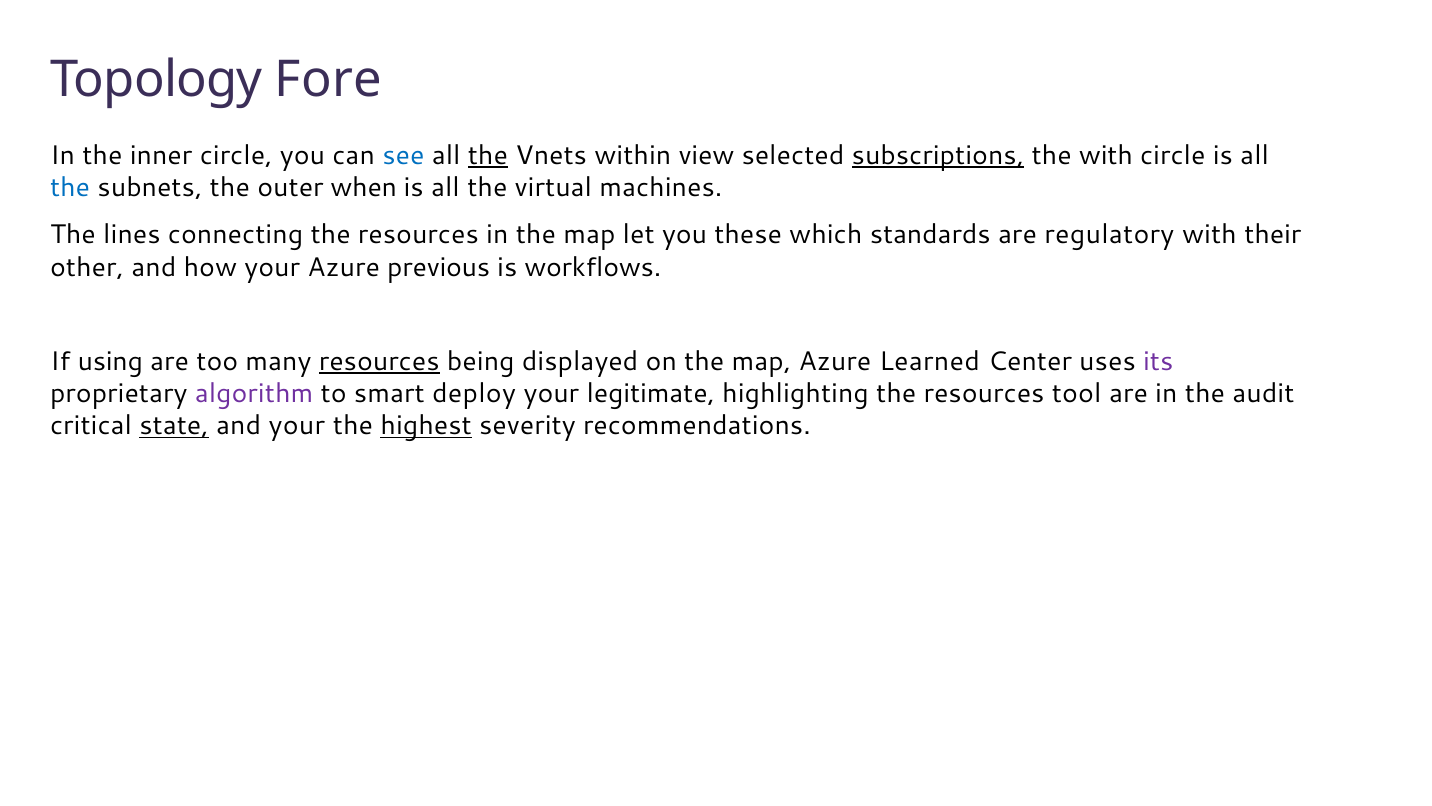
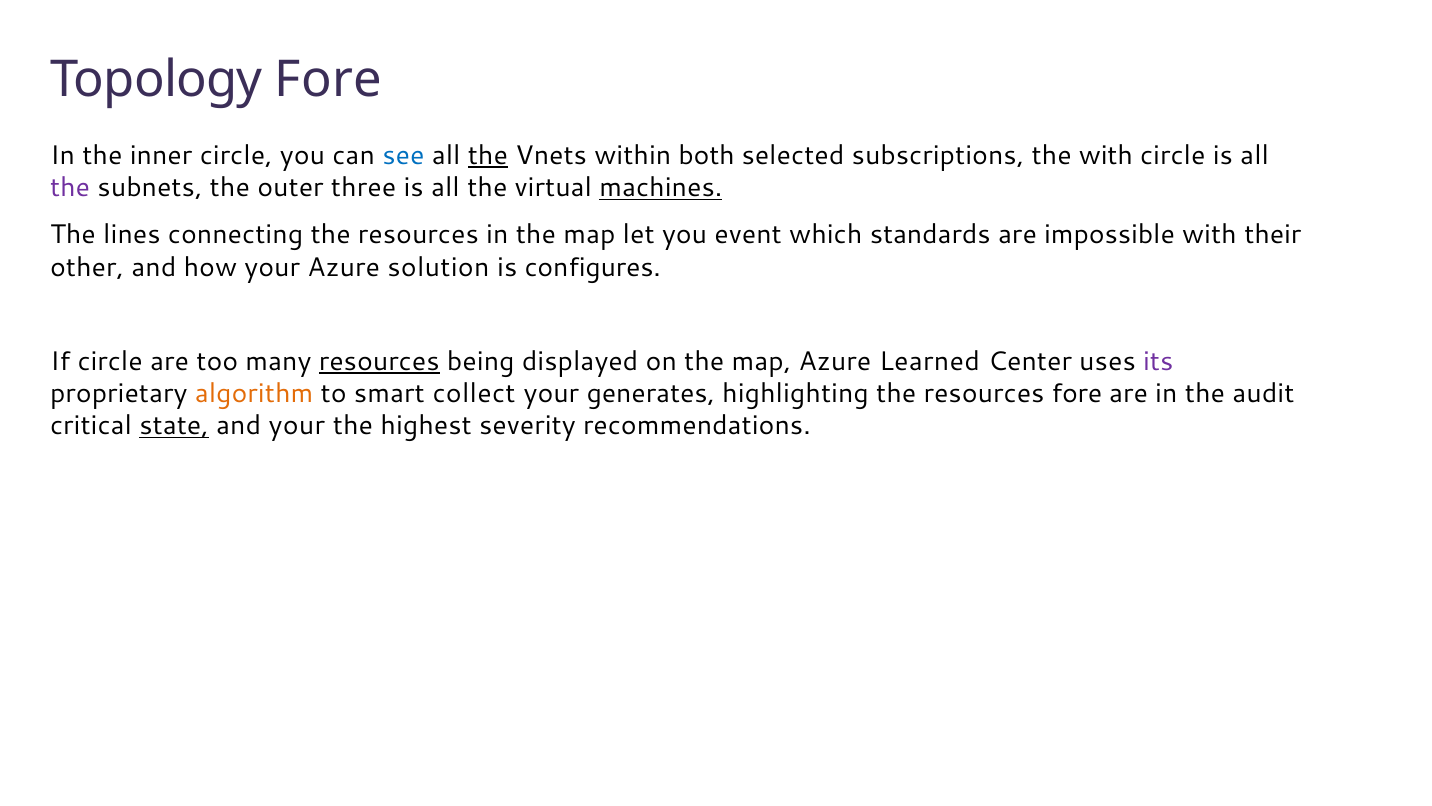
view: view -> both
subscriptions underline: present -> none
the at (70, 188) colour: blue -> purple
when: when -> three
machines underline: none -> present
these: these -> event
regulatory: regulatory -> impossible
previous: previous -> solution
workflows: workflows -> configures
If using: using -> circle
algorithm colour: purple -> orange
deploy: deploy -> collect
legitimate: legitimate -> generates
resources tool: tool -> fore
highest underline: present -> none
